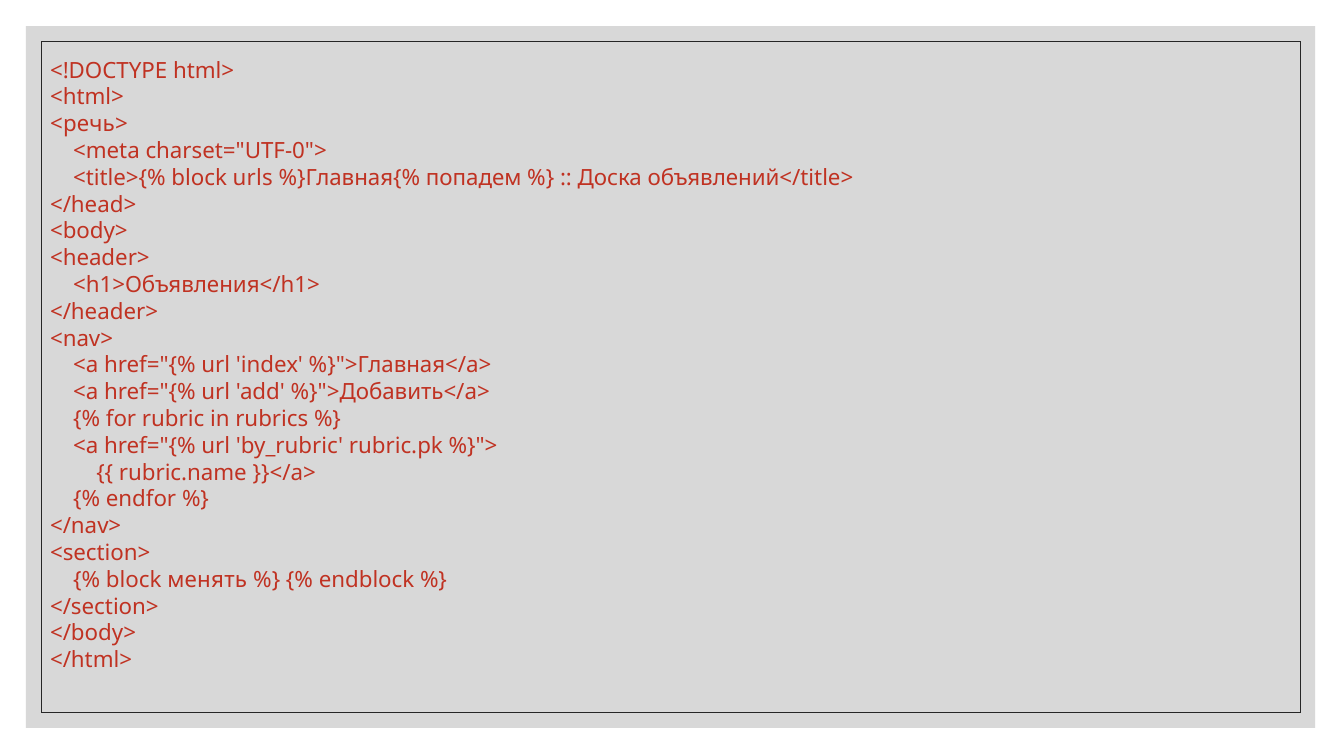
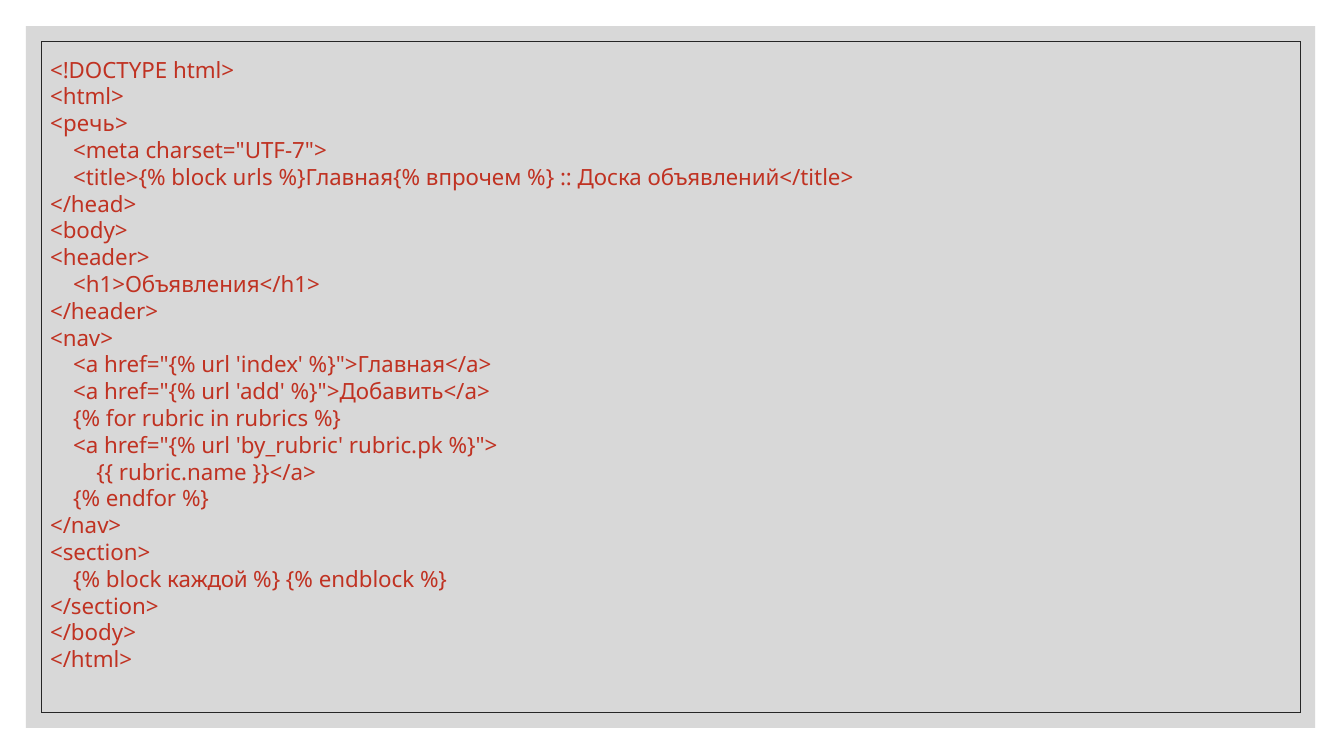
charset="UTF-0">: charset="UTF-0"> -> charset="UTF-7">
попадем: попадем -> впрочем
менять: менять -> каждой
